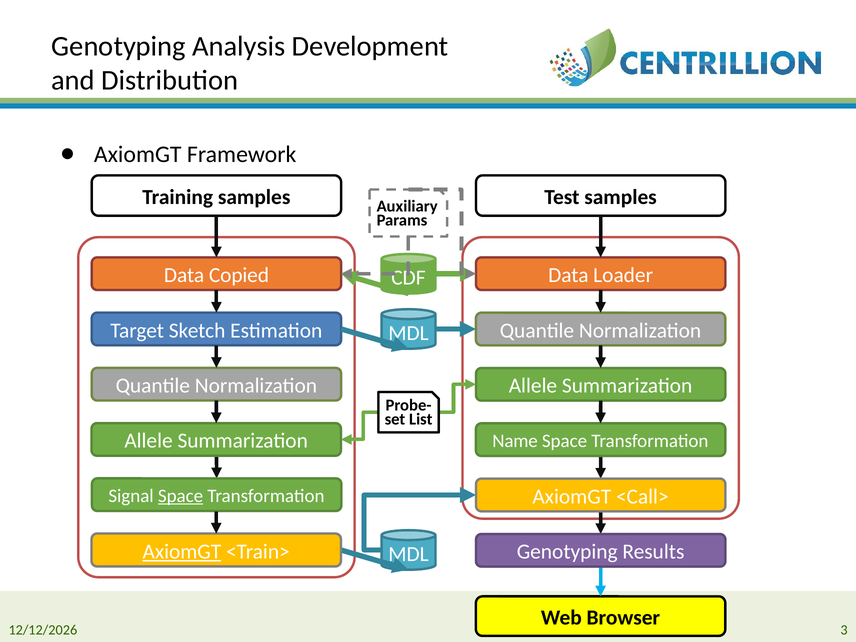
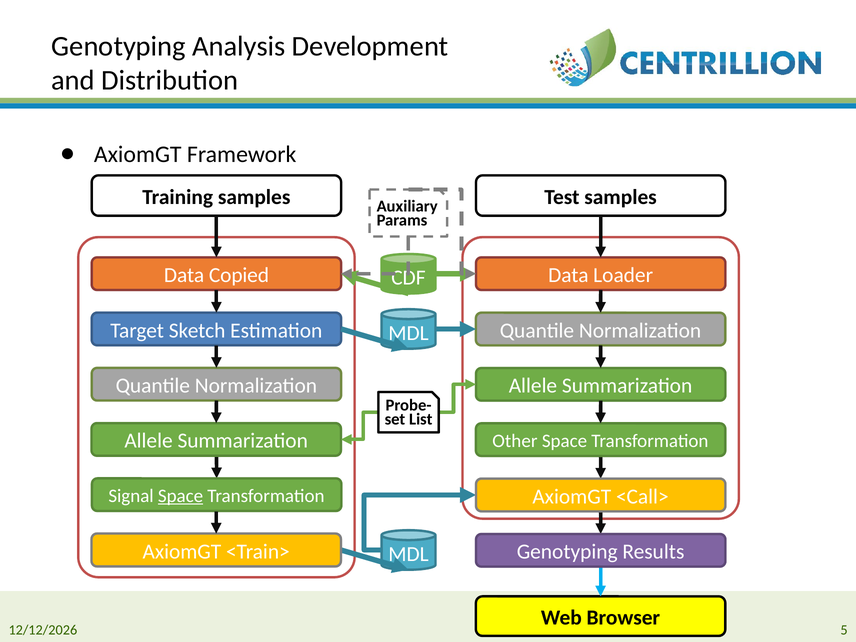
Name: Name -> Other
AxiomGT at (182, 551) underline: present -> none
3: 3 -> 5
